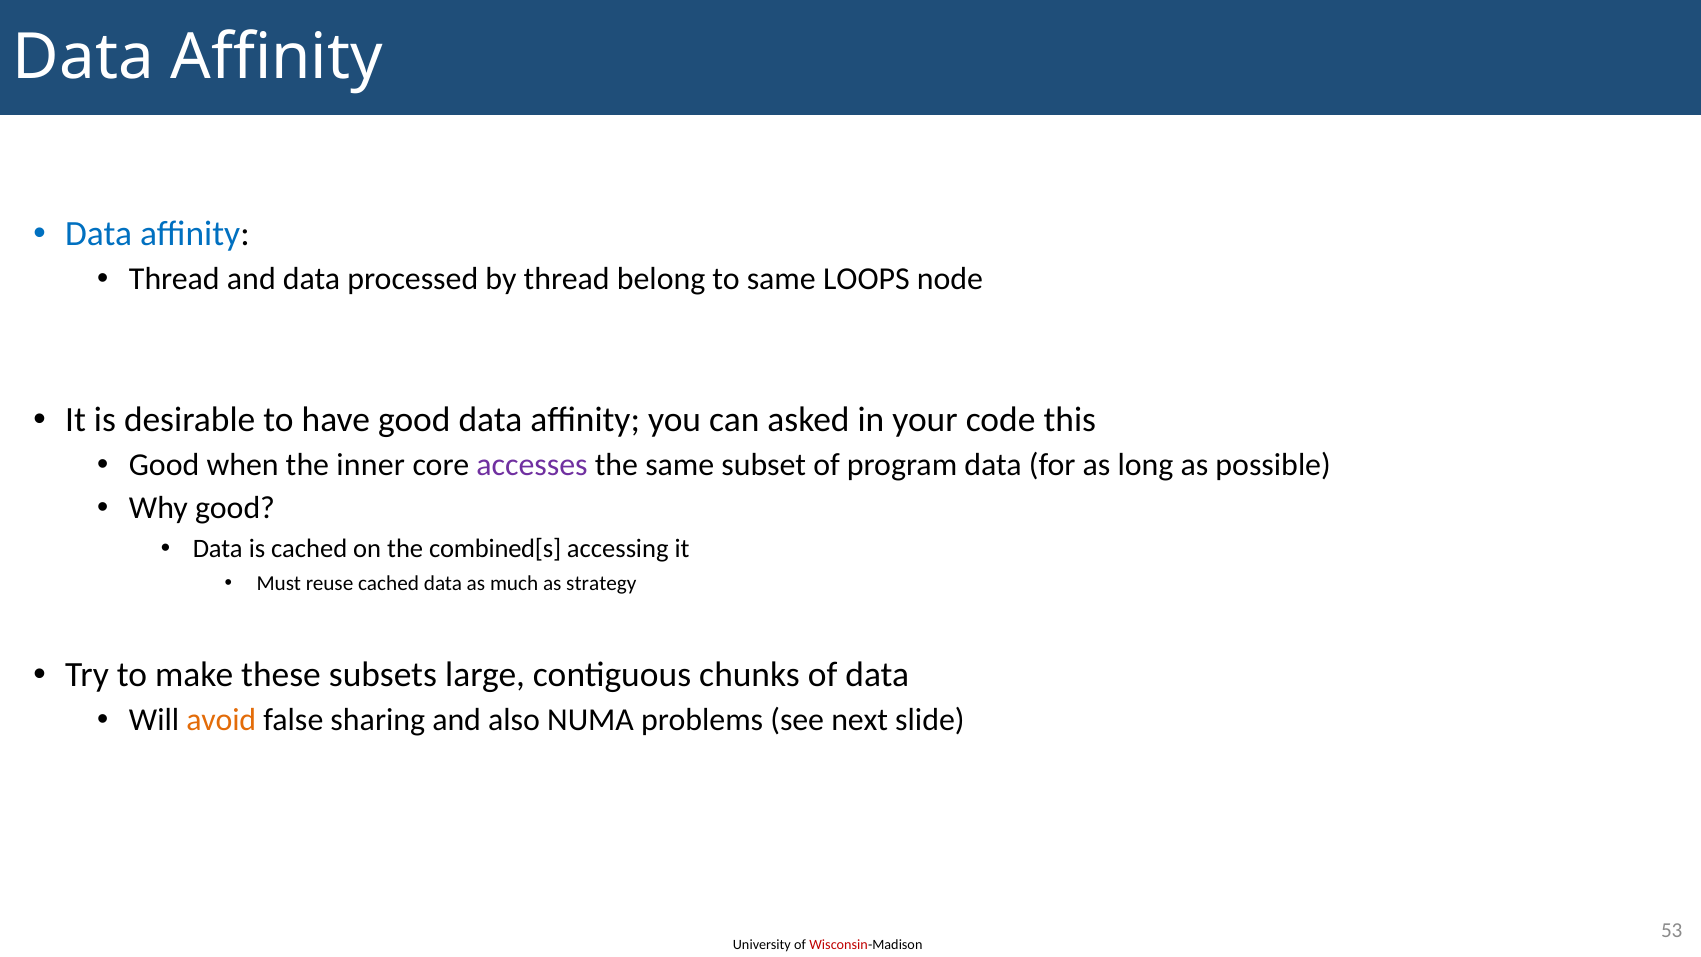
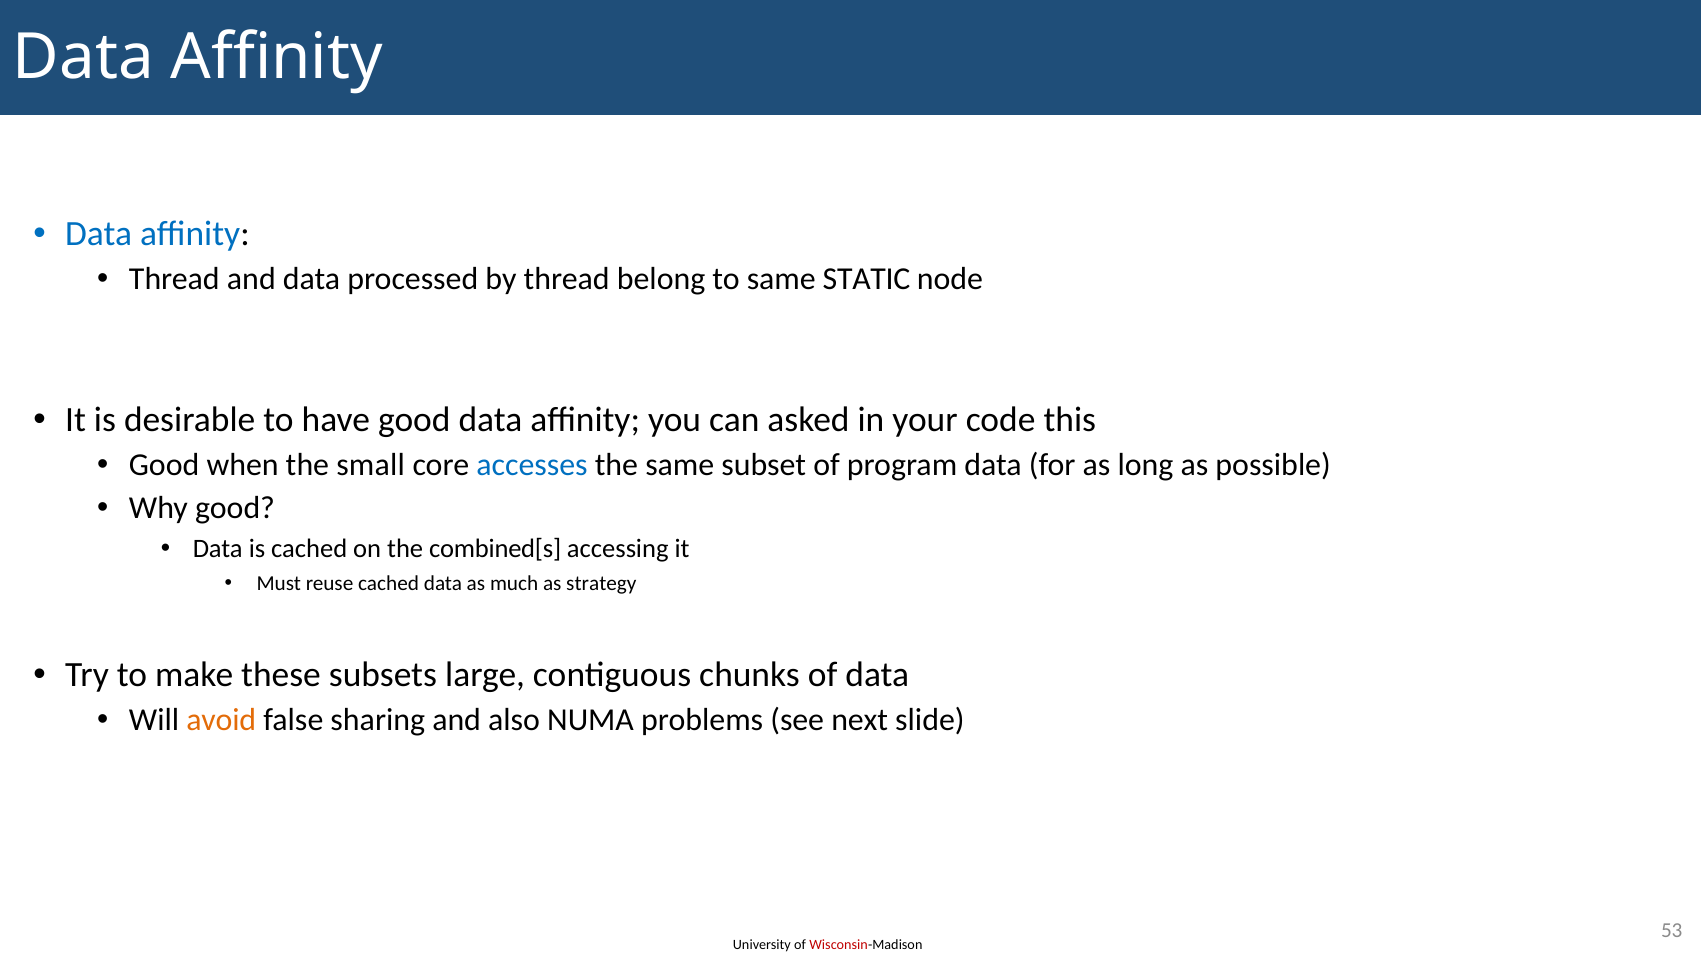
LOOPS: LOOPS -> STATIC
inner: inner -> small
accesses colour: purple -> blue
